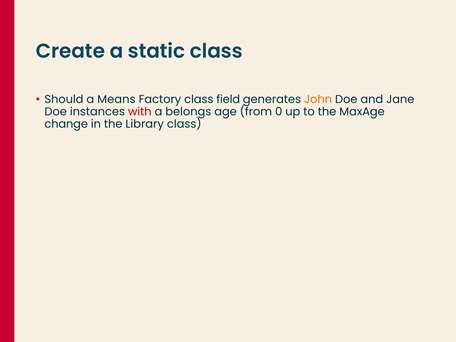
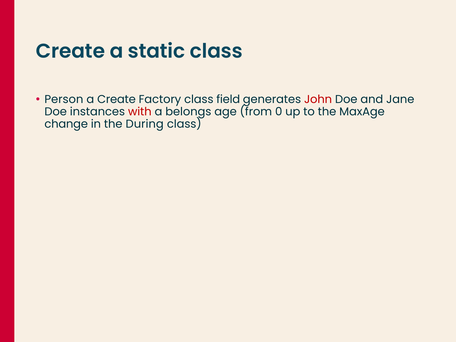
Should: Should -> Person
a Means: Means -> Create
John colour: orange -> red
Library: Library -> During
